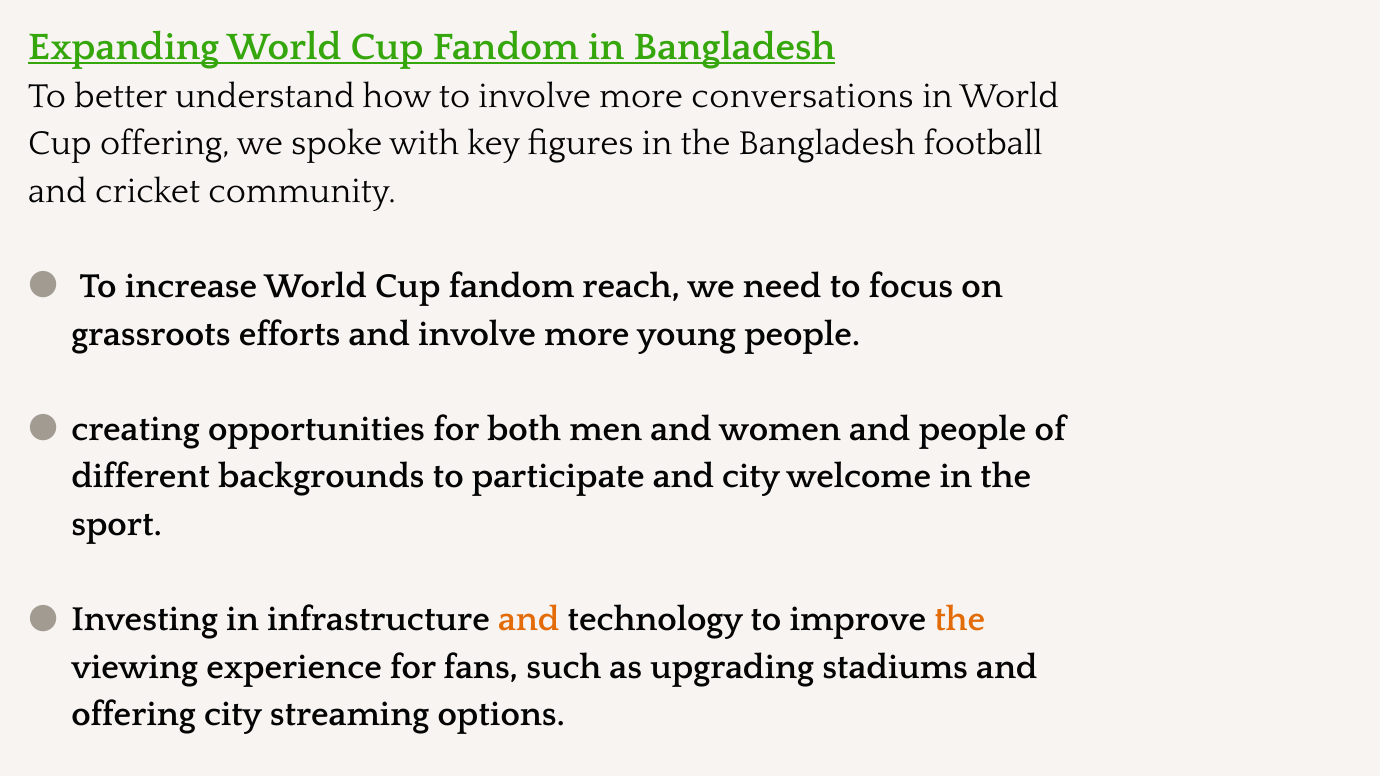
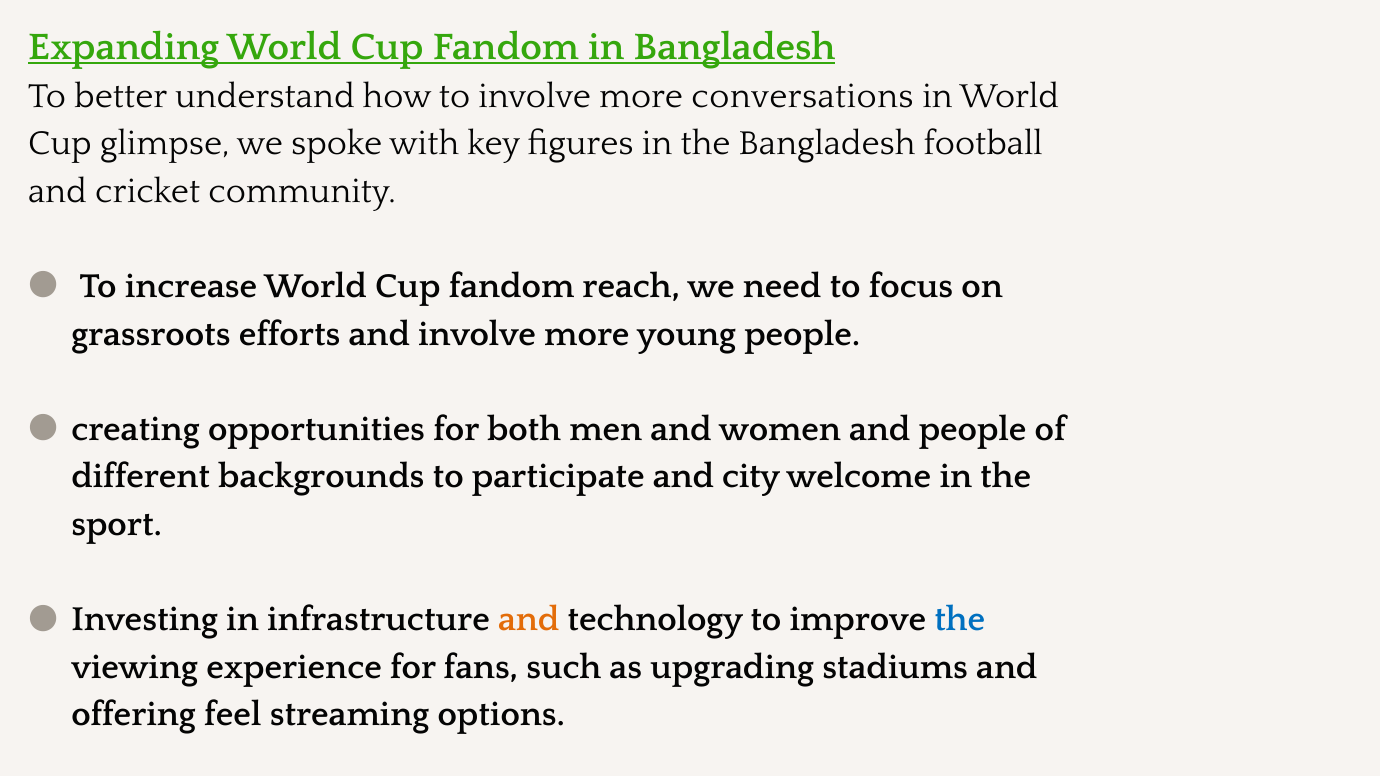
Cup offering: offering -> glimpse
the at (960, 620) colour: orange -> blue
offering city: city -> feel
